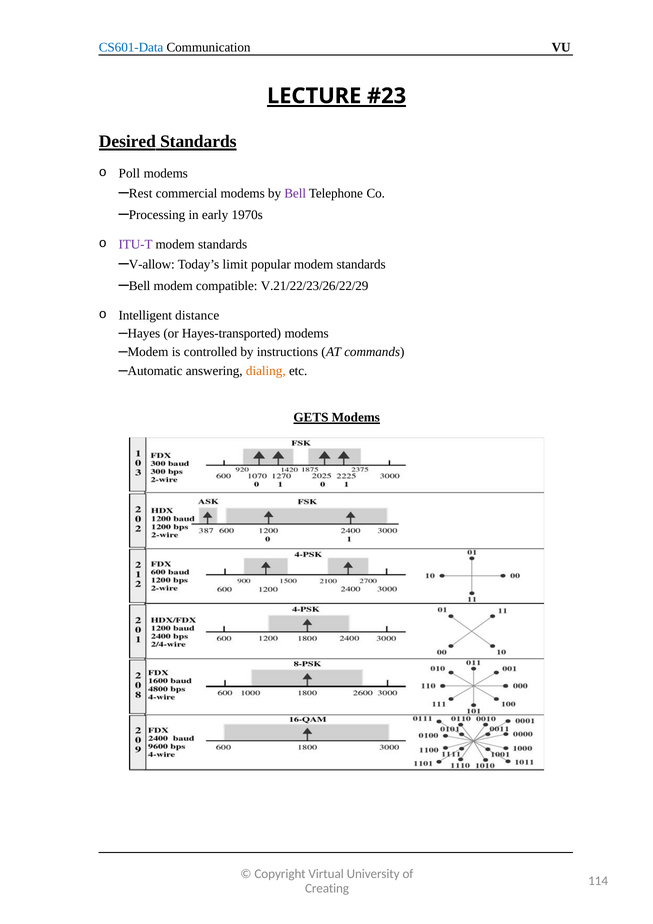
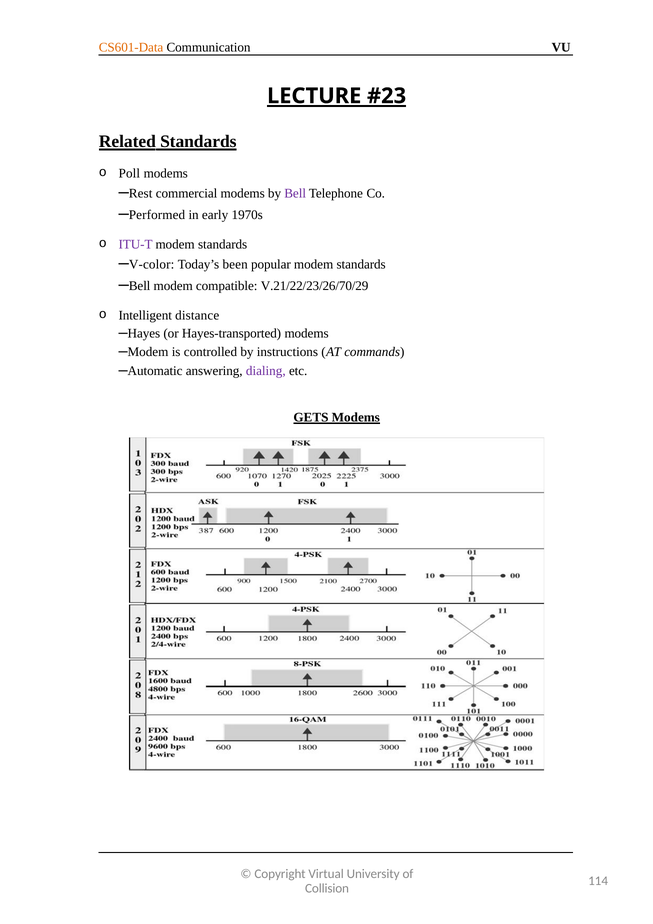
CS601-Data colour: blue -> orange
Desired: Desired -> Related
Processing: Processing -> Performed
V-allow: V-allow -> V-color
limit: limit -> been
V.21/22/23/26/22/29: V.21/22/23/26/22/29 -> V.21/22/23/26/70/29
dialing colour: orange -> purple
Creating: Creating -> Collision
